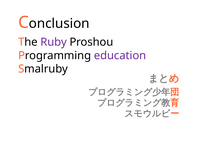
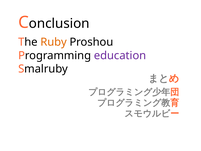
Ruby colour: purple -> orange
